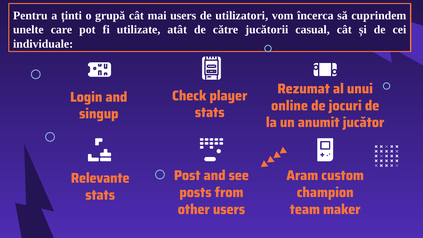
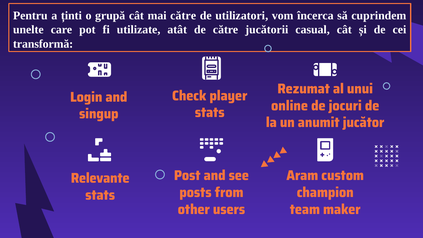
mai users: users -> către
individuale: individuale -> transformă
